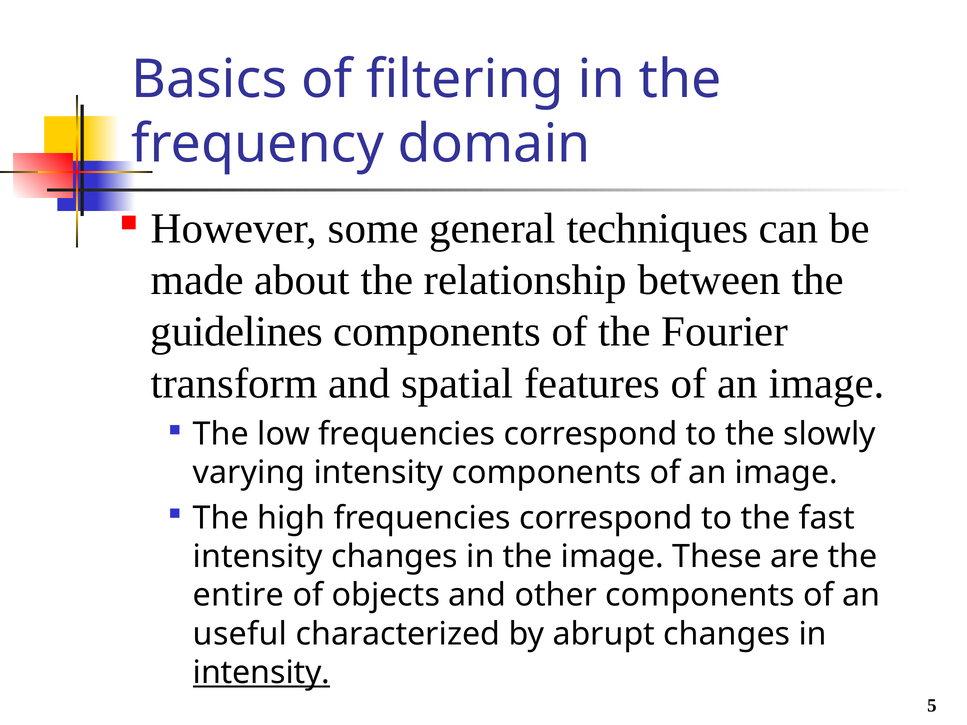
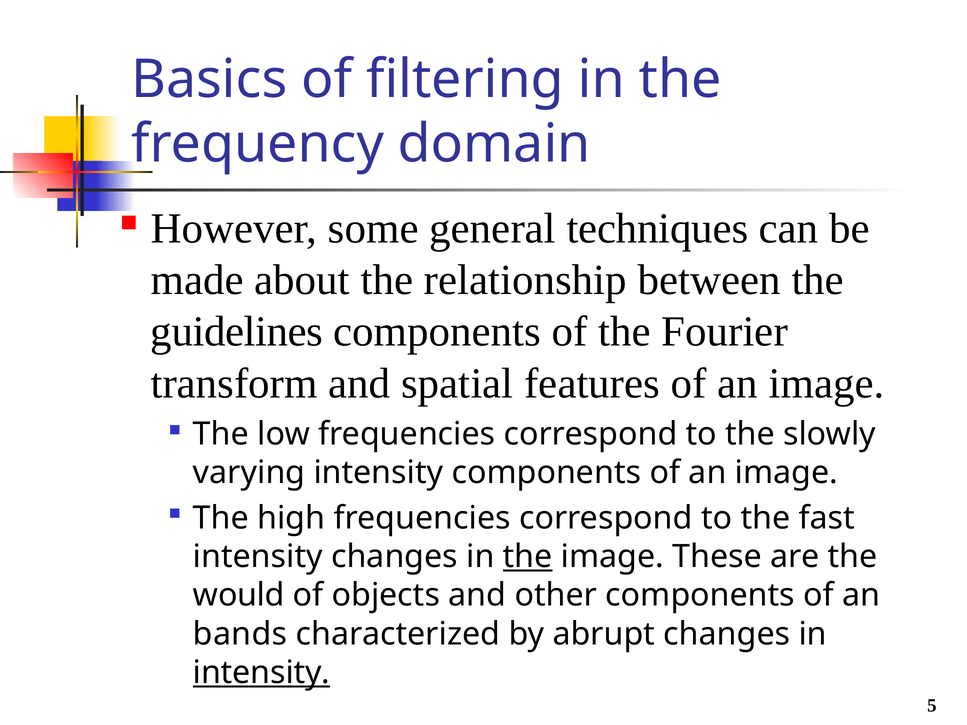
the at (528, 557) underline: none -> present
entire: entire -> would
useful: useful -> bands
